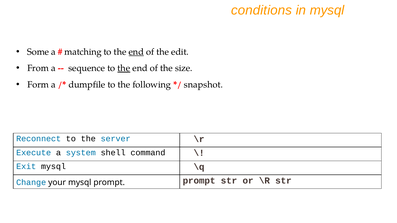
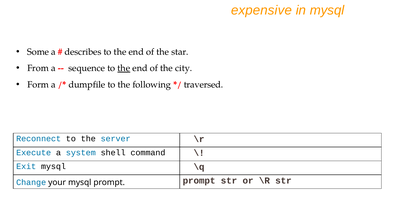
conditions: conditions -> expensive
matching: matching -> describes
end at (136, 52) underline: present -> none
edit: edit -> star
size: size -> city
snapshot: snapshot -> traversed
